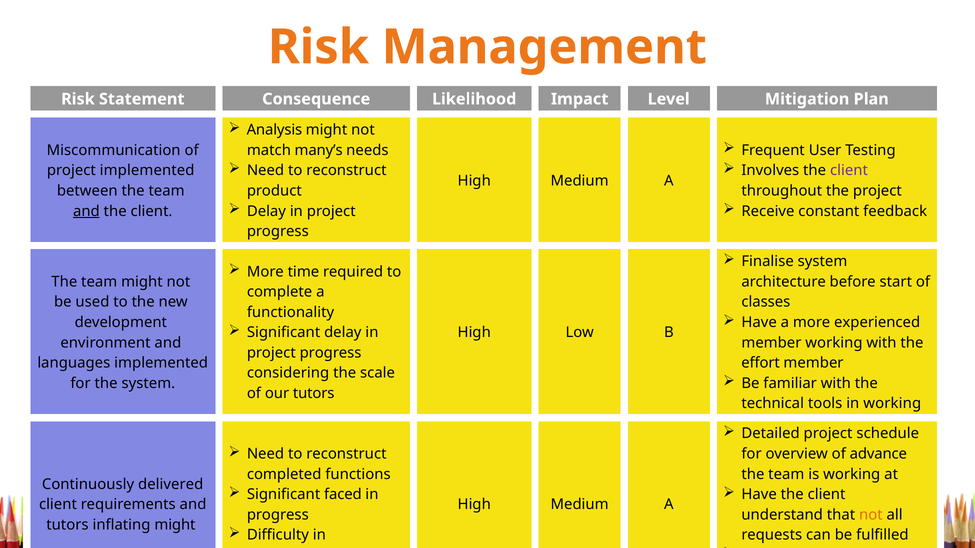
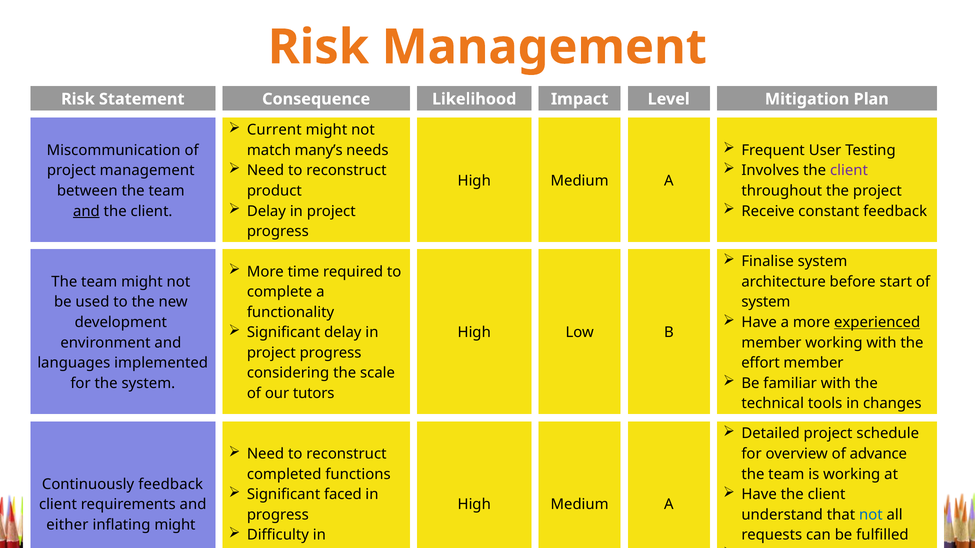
Analysis: Analysis -> Current
project implemented: implemented -> management
classes at (766, 302): classes -> system
experienced underline: none -> present
in working: working -> changes
Continuously delivered: delivered -> feedback
not at (871, 515) colour: orange -> blue
tutors at (67, 525): tutors -> either
